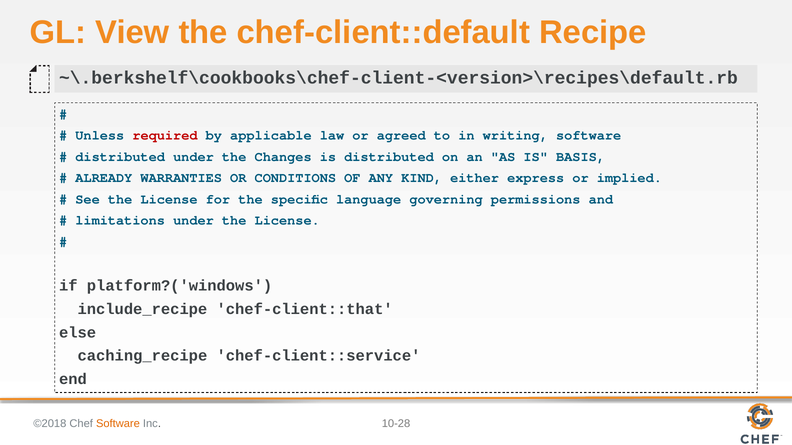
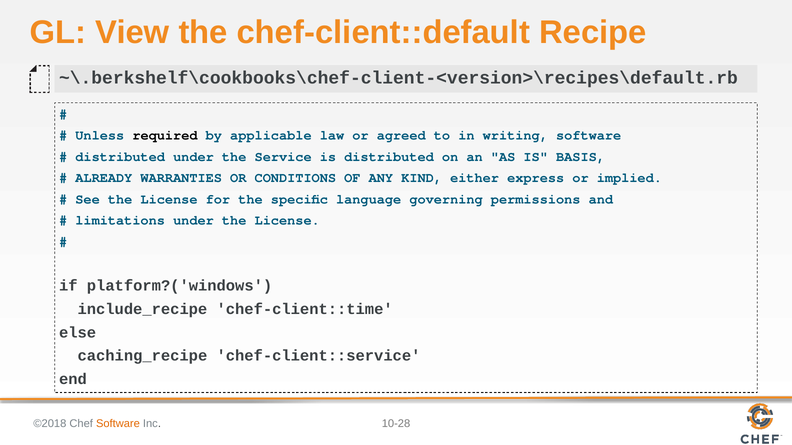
required colour: red -> black
Changes: Changes -> Service
chef-client::that: chef-client::that -> chef-client::time
